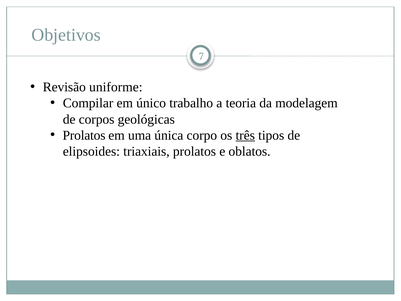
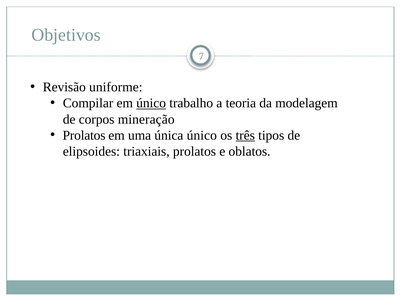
único at (151, 103) underline: none -> present
geológicas: geológicas -> mineração
única corpo: corpo -> único
